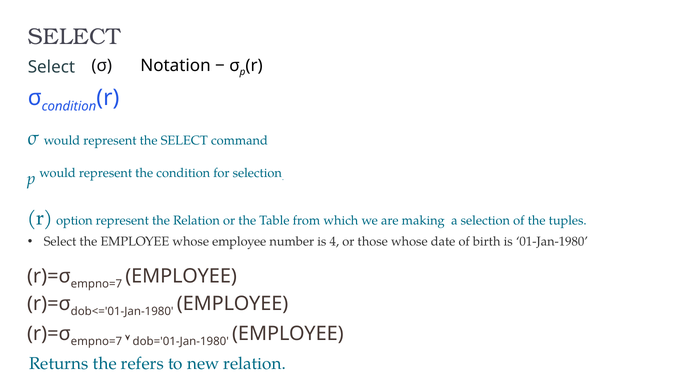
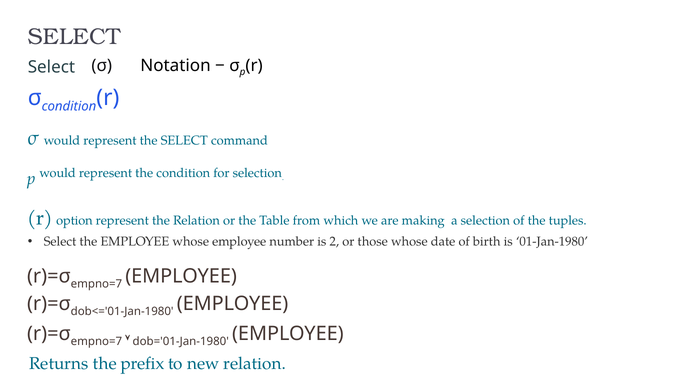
4: 4 -> 2
refers: refers -> prefix
